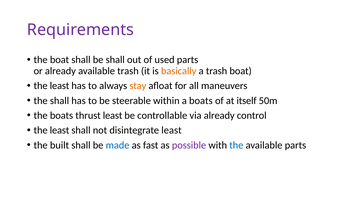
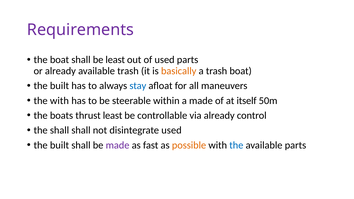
be shall: shall -> least
least at (60, 86): least -> built
stay colour: orange -> blue
the shall: shall -> with
a boats: boats -> made
least at (60, 130): least -> shall
disintegrate least: least -> used
made at (118, 145) colour: blue -> purple
possible colour: purple -> orange
